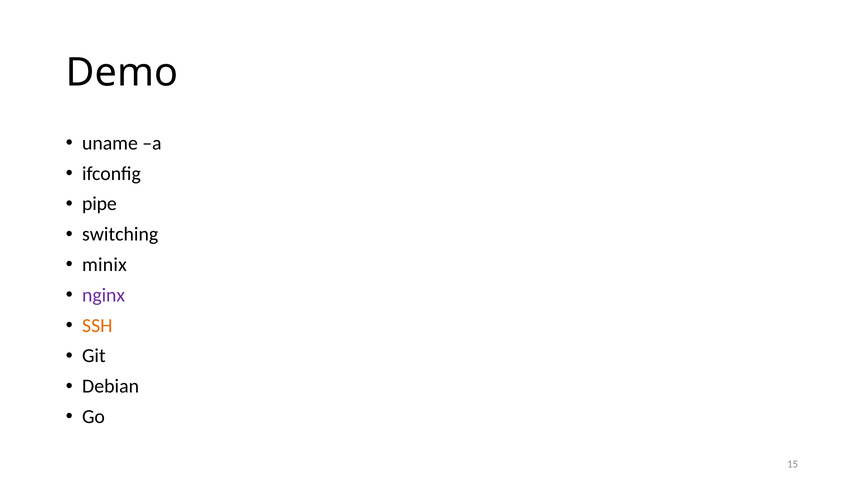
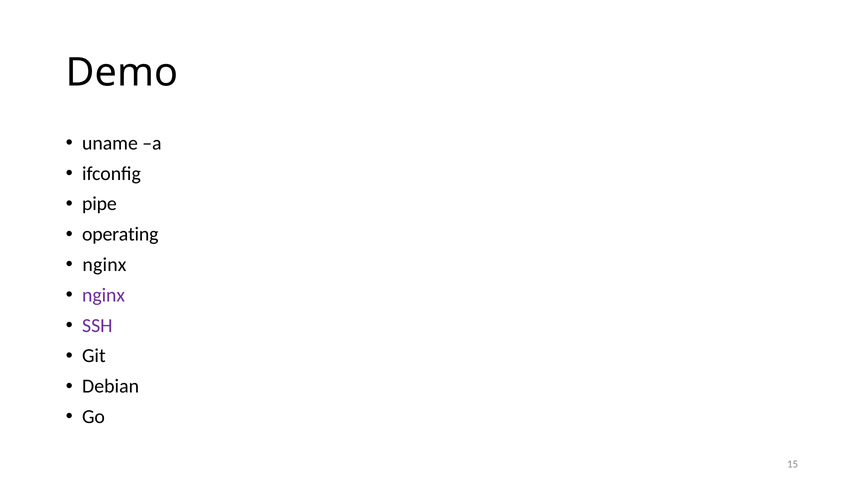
switching: switching -> operating
minix at (104, 265): minix -> nginx
SSH colour: orange -> purple
